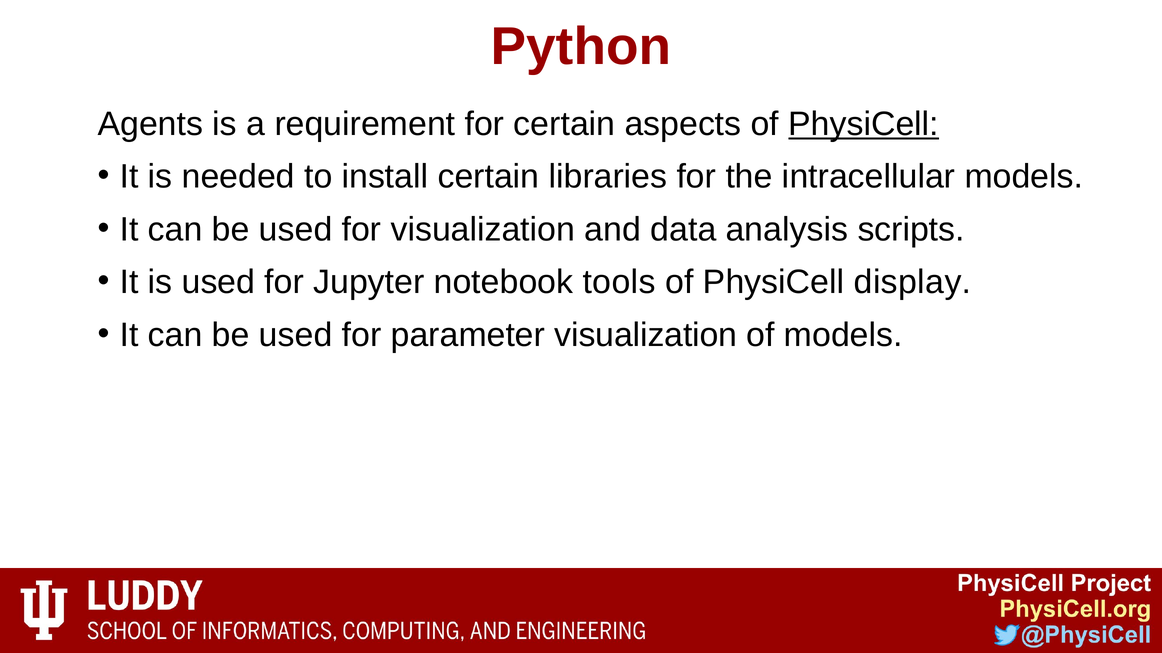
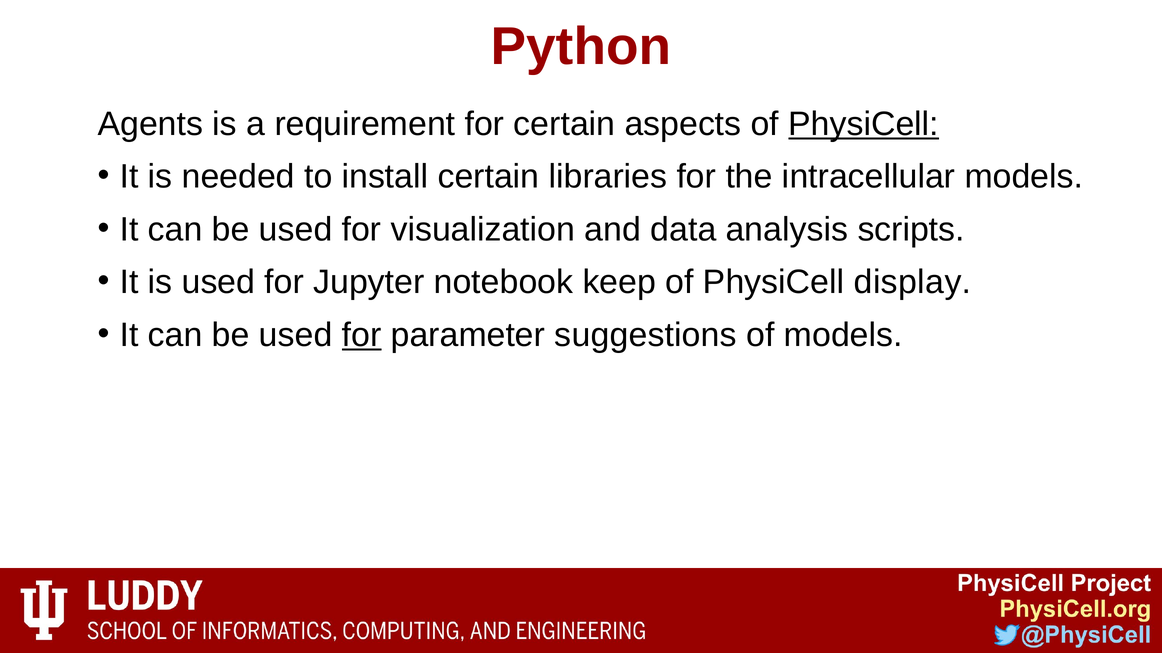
tools: tools -> keep
for at (362, 335) underline: none -> present
parameter visualization: visualization -> suggestions
